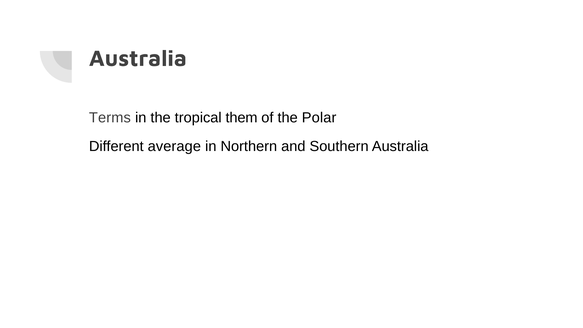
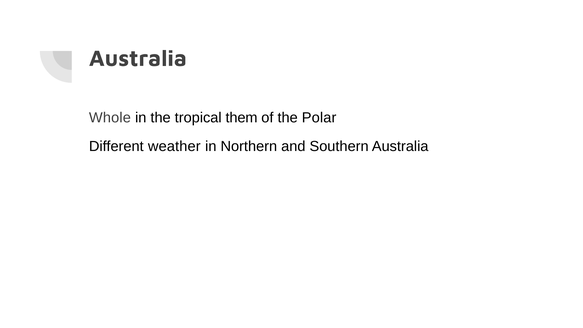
Terms: Terms -> Whole
average: average -> weather
